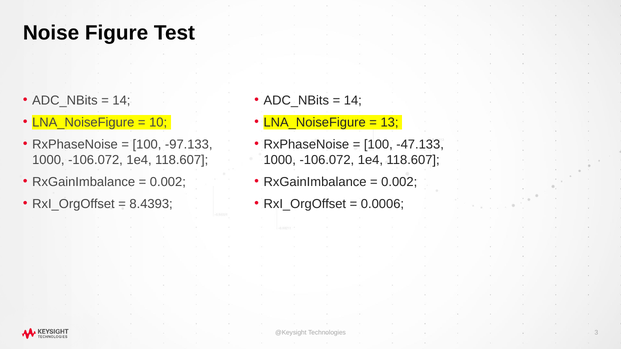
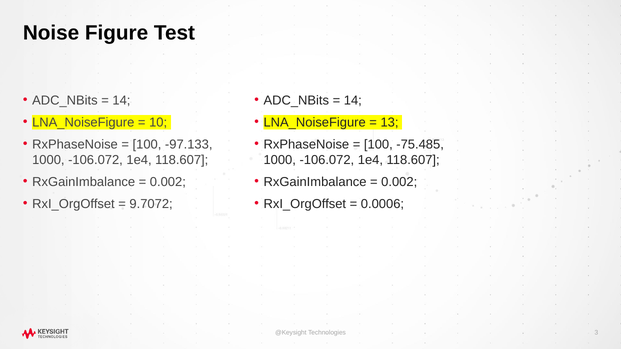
-47.133: -47.133 -> -75.485
8.4393: 8.4393 -> 9.7072
